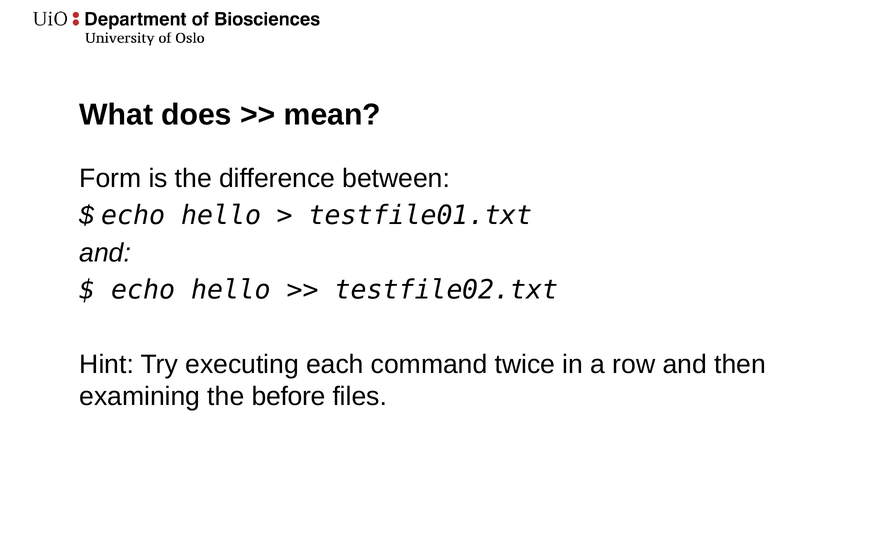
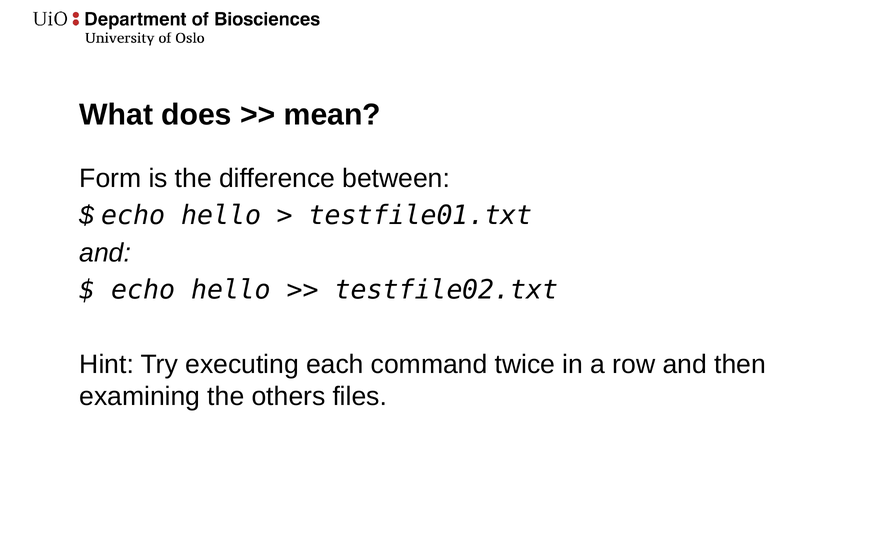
before: before -> others
